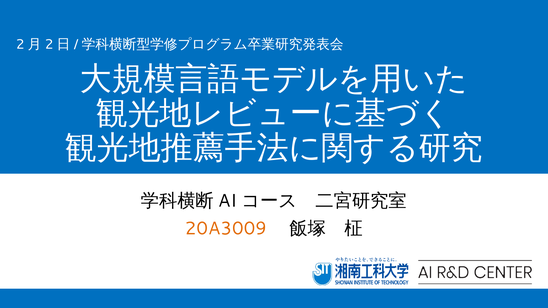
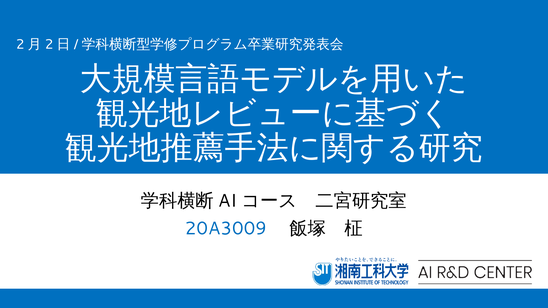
20A3009 colour: orange -> blue
